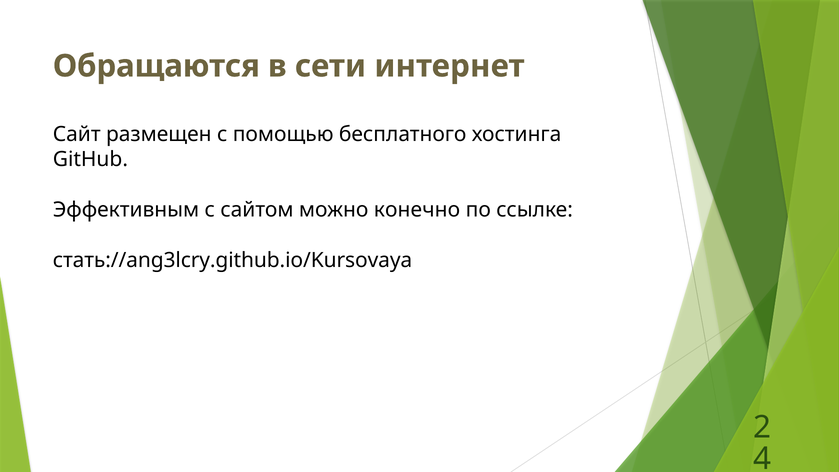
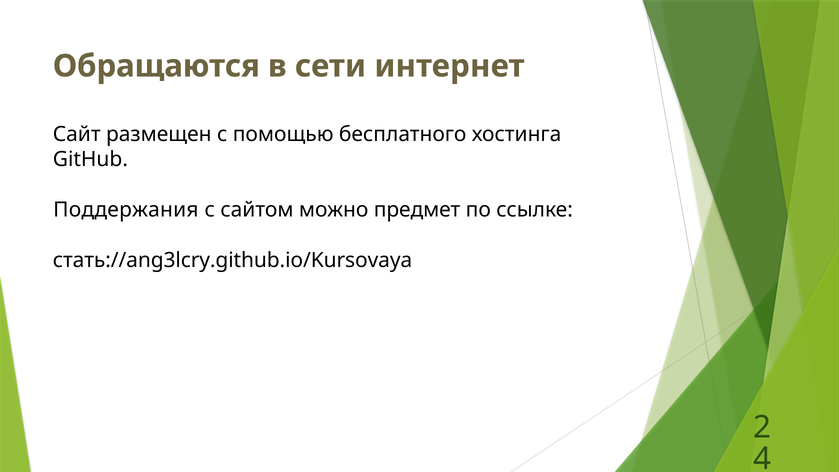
Эффективным: Эффективным -> Поддержания
конечно: конечно -> предмет
